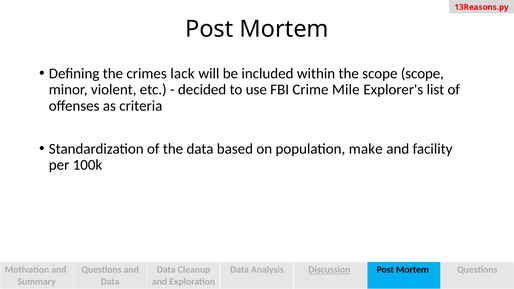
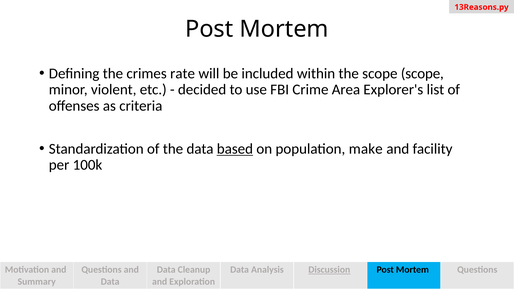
lack: lack -> rate
Mile: Mile -> Area
based underline: none -> present
